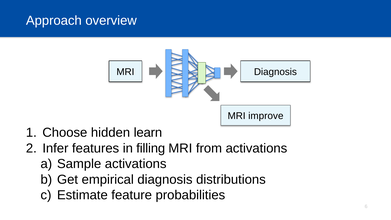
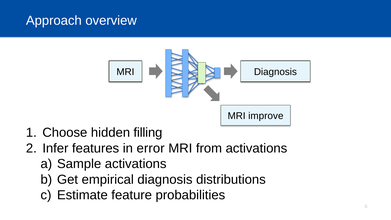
learn: learn -> filling
filling: filling -> error
